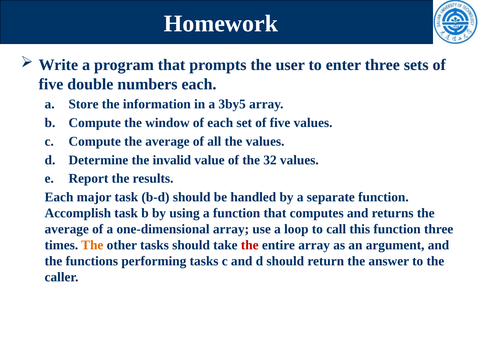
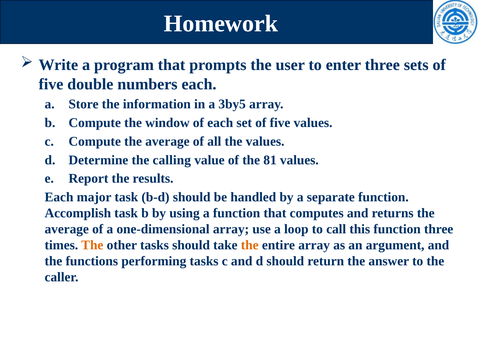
invalid: invalid -> calling
32: 32 -> 81
the at (250, 245) colour: red -> orange
